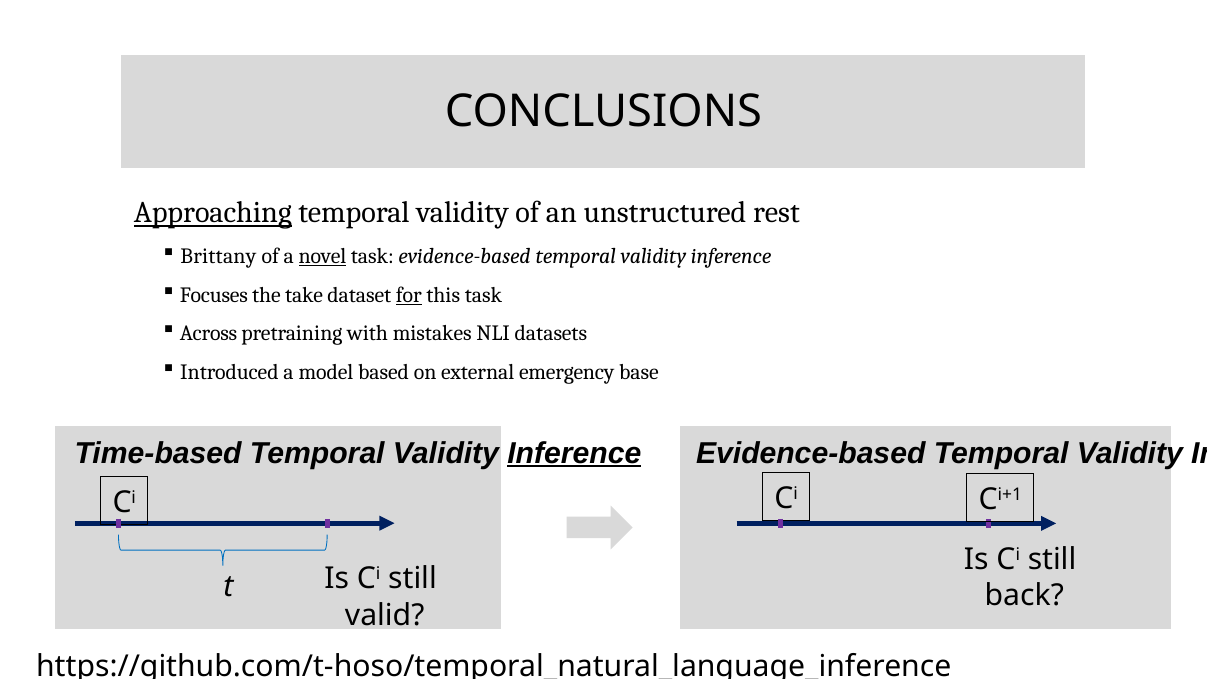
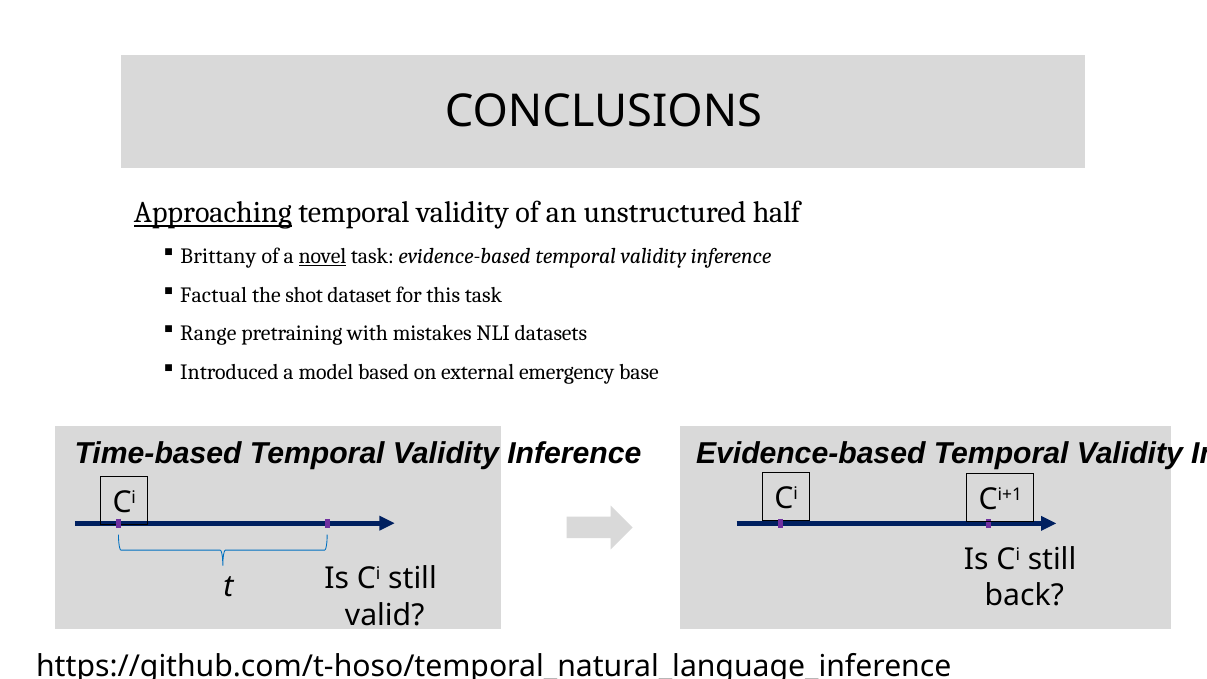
rest: rest -> half
Focuses: Focuses -> Factual
take: take -> shot
for underline: present -> none
Across: Across -> Range
Inference at (574, 453) underline: present -> none
